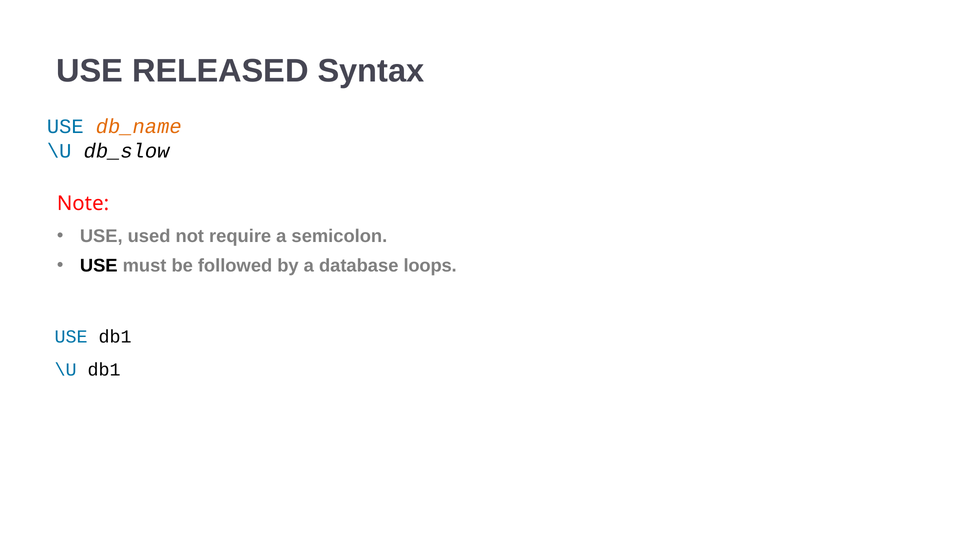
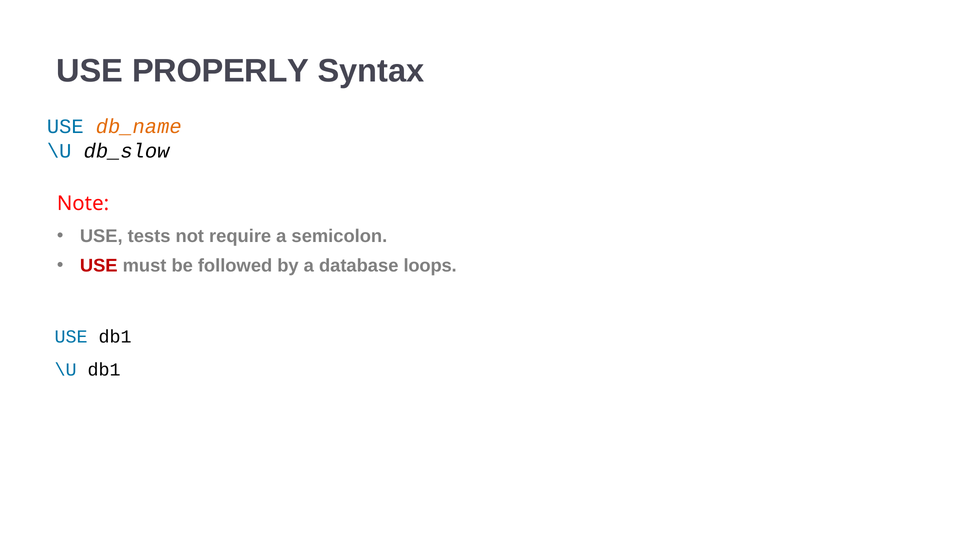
RELEASED: RELEASED -> PROPERLY
used: used -> tests
USE at (99, 266) colour: black -> red
